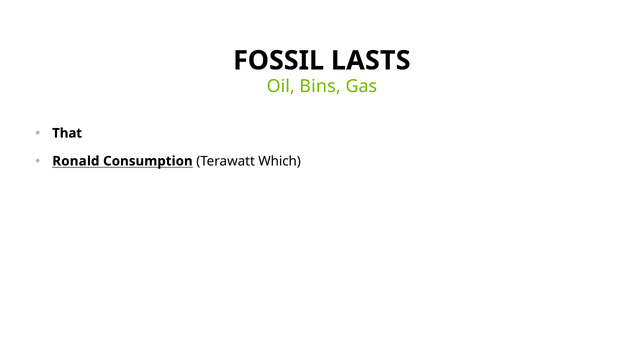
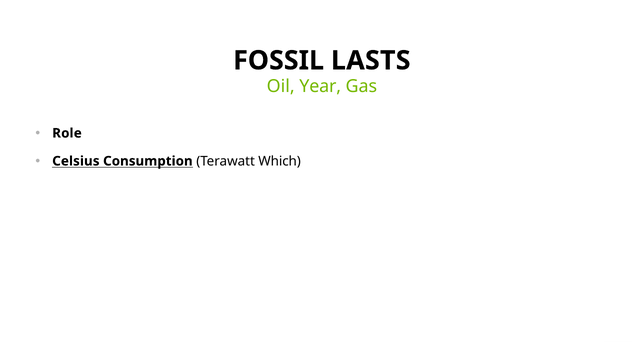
Bins: Bins -> Year
That: That -> Role
Ronald: Ronald -> Celsius
